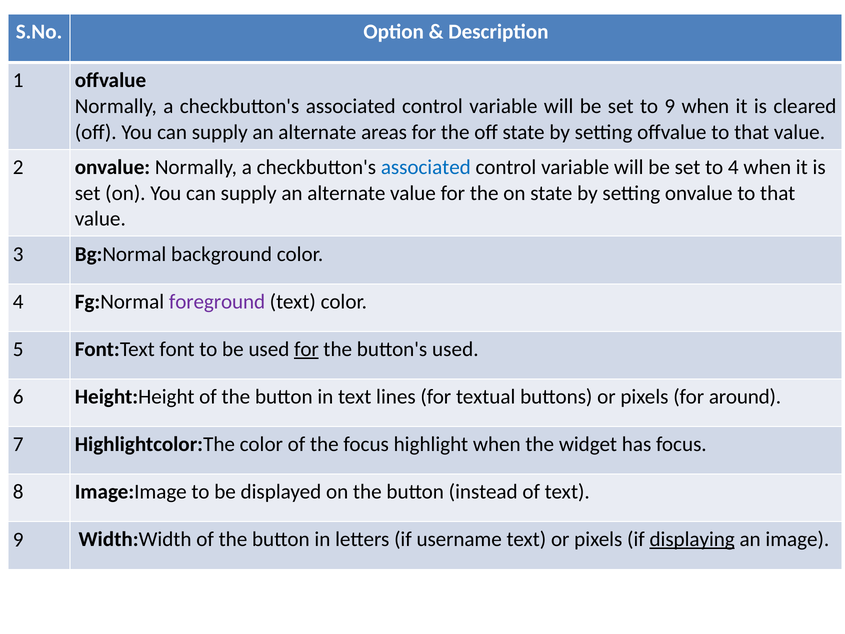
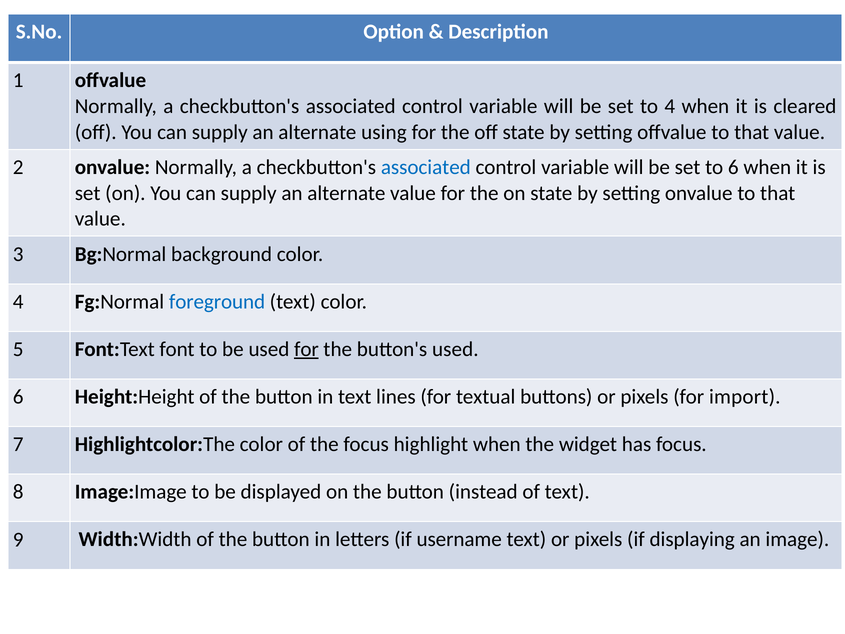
to 9: 9 -> 4
areas: areas -> using
to 4: 4 -> 6
foreground colour: purple -> blue
around: around -> import
displaying underline: present -> none
